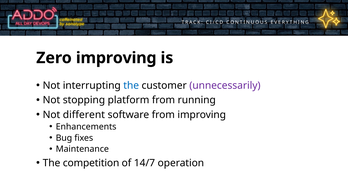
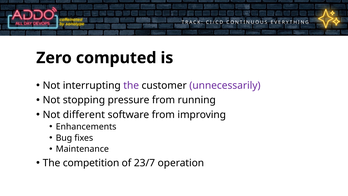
Zero improving: improving -> computed
the at (131, 85) colour: blue -> purple
platform: platform -> pressure
14/7: 14/7 -> 23/7
